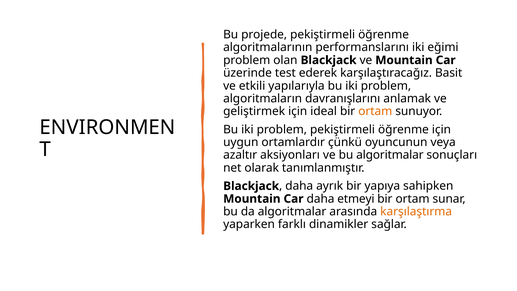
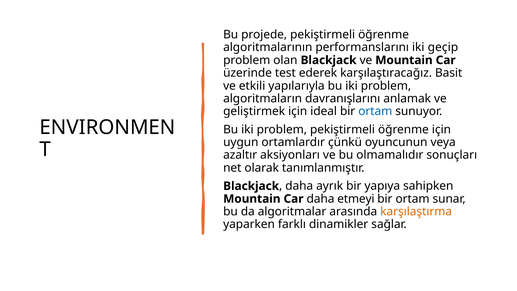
eğimi: eğimi -> geçip
ortam at (375, 111) colour: orange -> blue
bu algoritmalar: algoritmalar -> olmamalıdır
